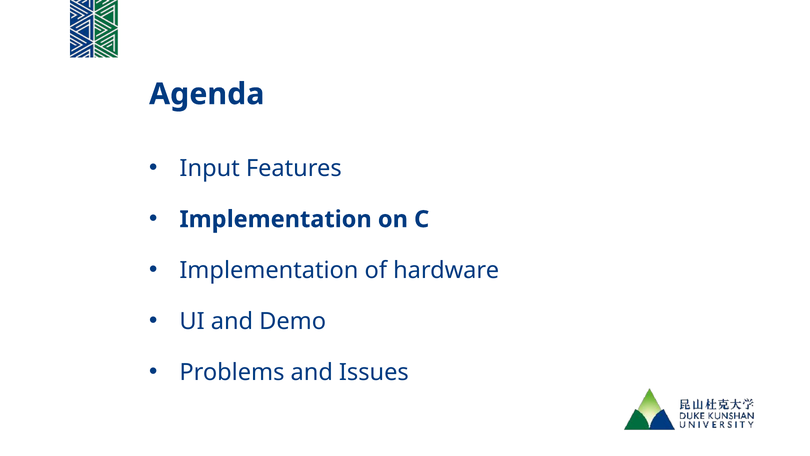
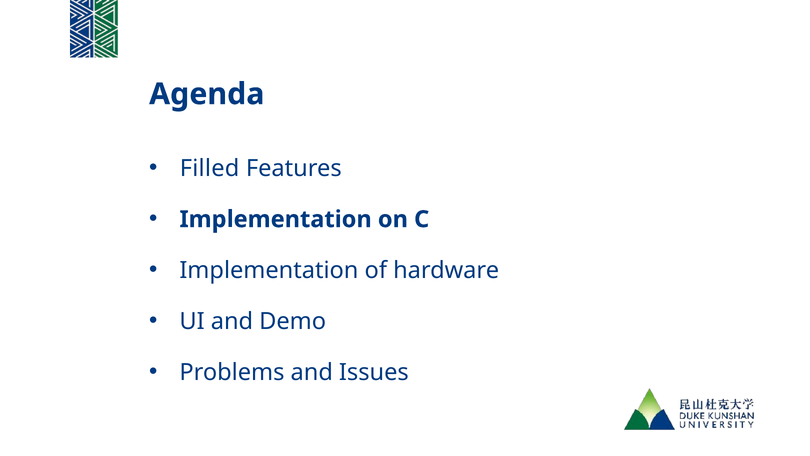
Input: Input -> Filled
